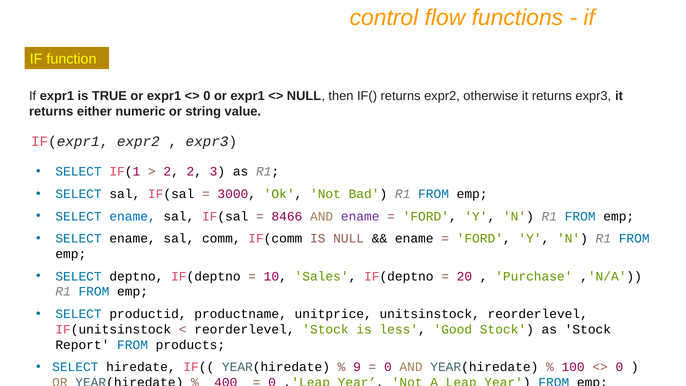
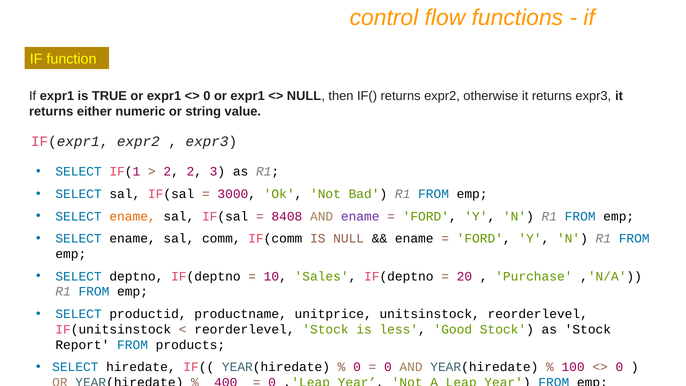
ename at (133, 216) colour: blue -> orange
8466: 8466 -> 8408
9 at (357, 367): 9 -> 0
